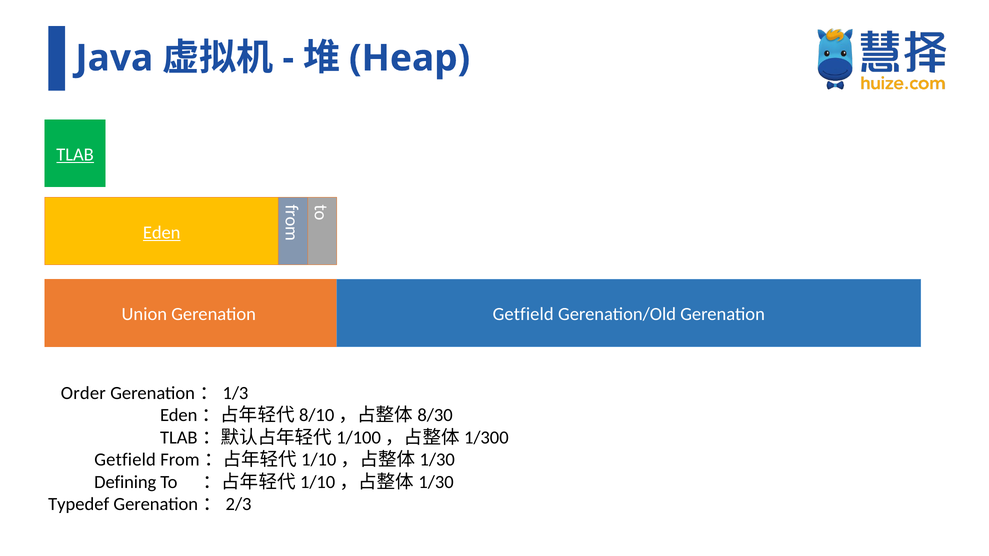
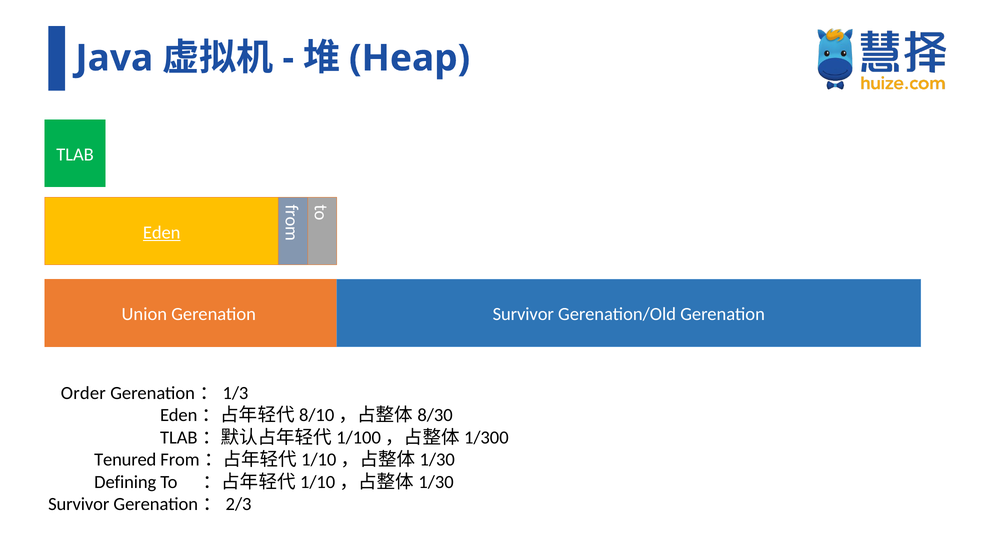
TLAB underline: present -> none
Gerenation Getfield: Getfield -> Survivor
Getfield at (125, 460): Getfield -> Tenured
Typedef at (79, 505): Typedef -> Survivor
